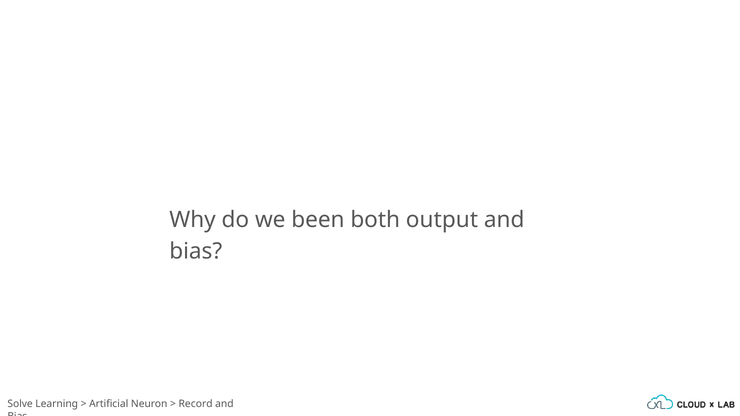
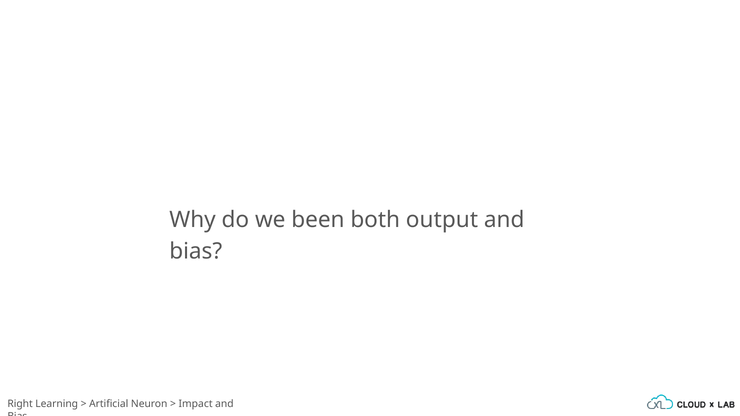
Solve: Solve -> Right
Record: Record -> Impact
